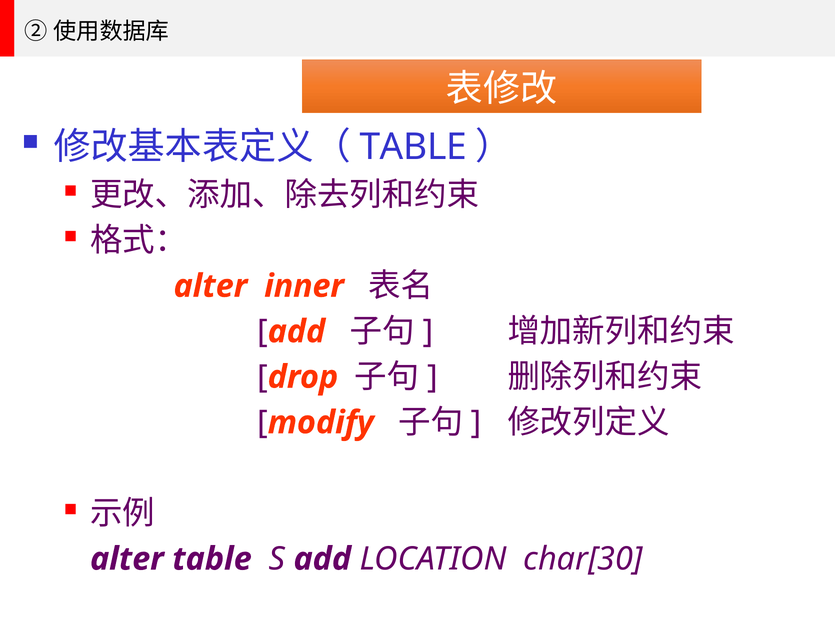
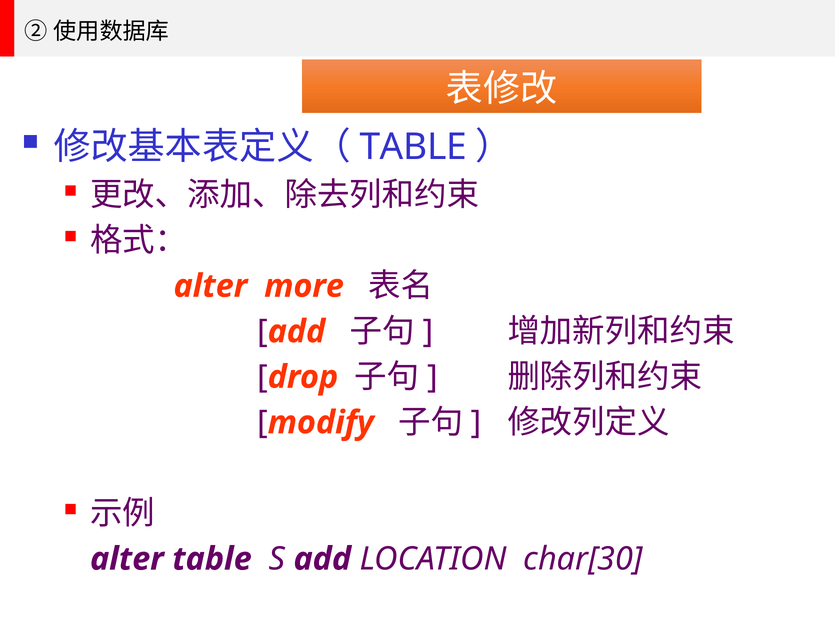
inner: inner -> more
